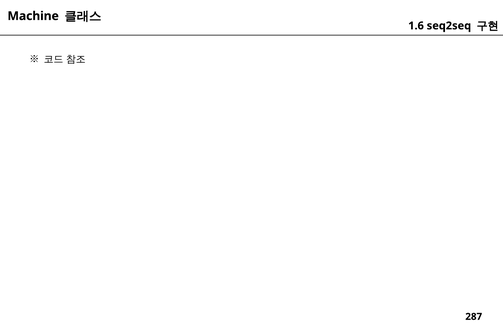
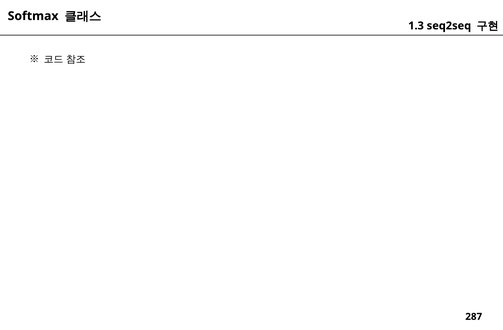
Machine: Machine -> Softmax
1.6: 1.6 -> 1.3
